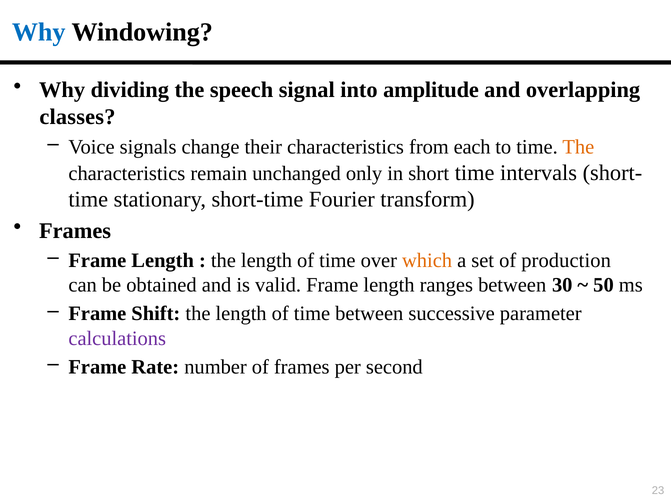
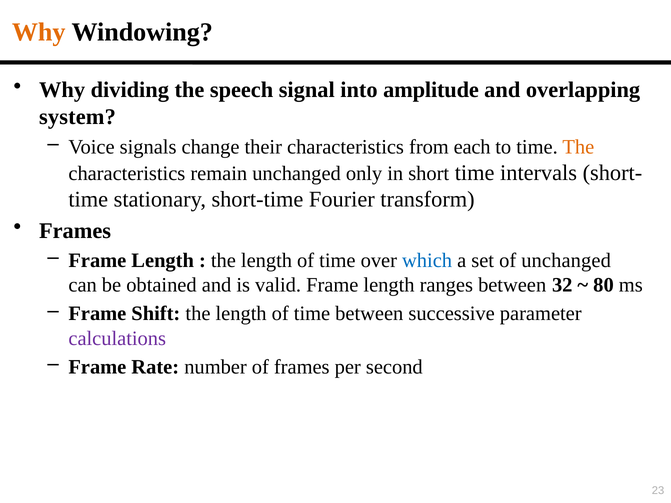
Why at (39, 32) colour: blue -> orange
classes: classes -> system
which colour: orange -> blue
of production: production -> unchanged
30: 30 -> 32
50: 50 -> 80
